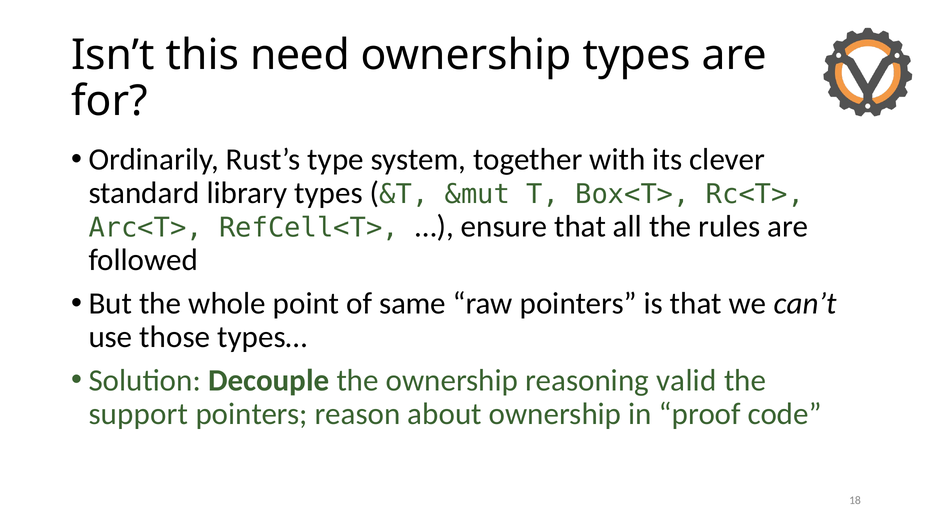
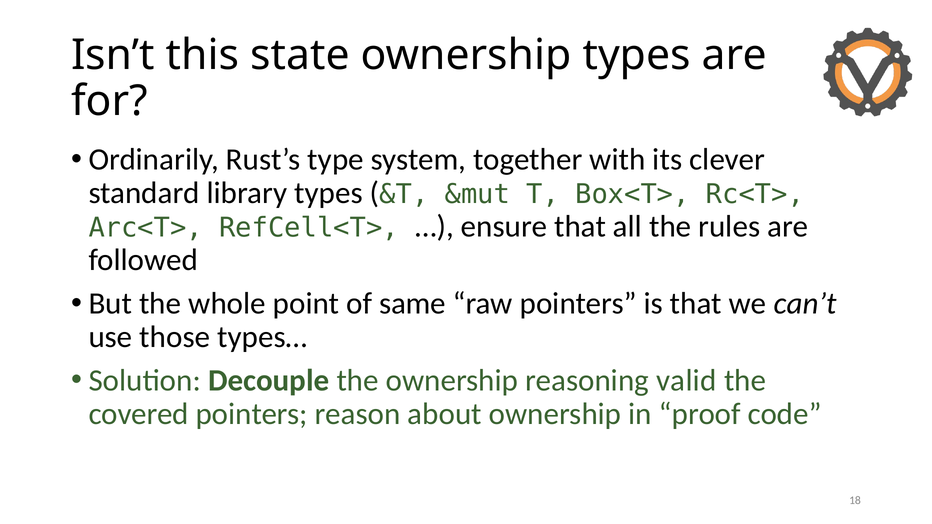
need: need -> state
support: support -> covered
